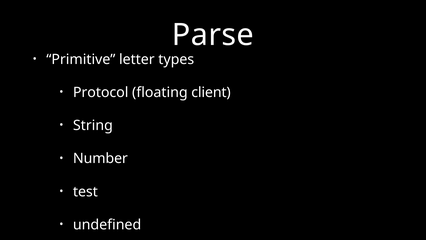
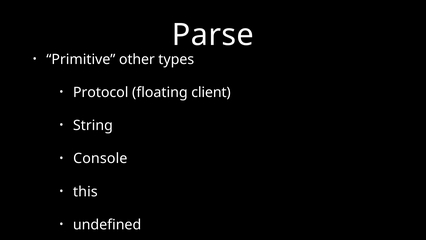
letter: letter -> other
Number: Number -> Console
test: test -> this
